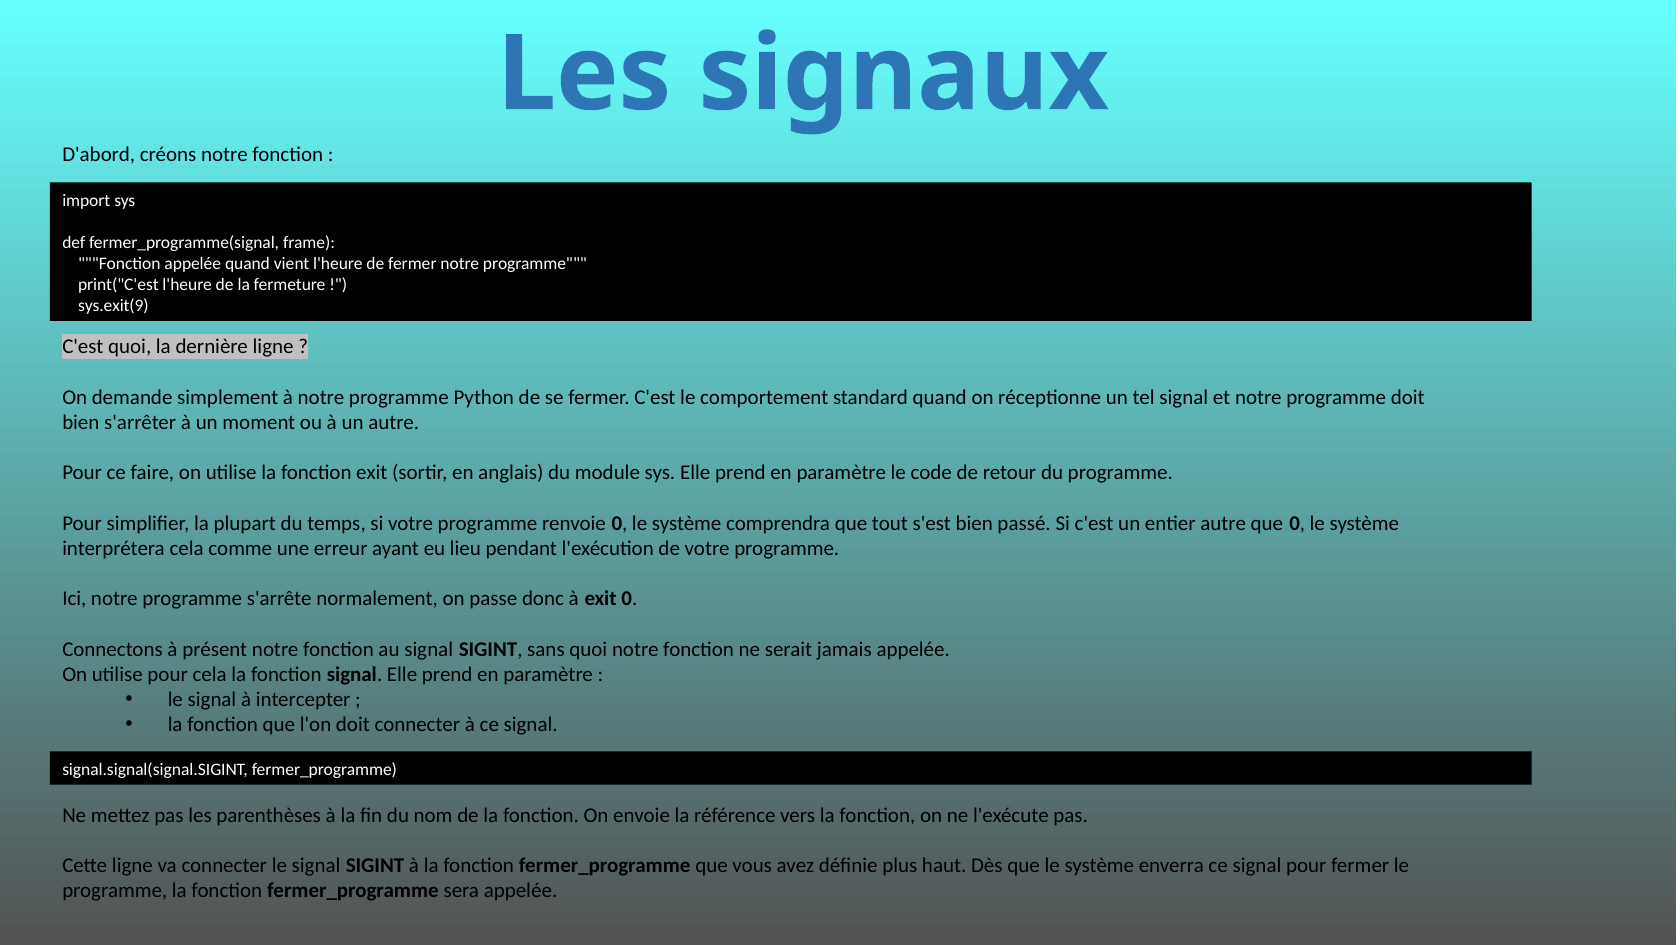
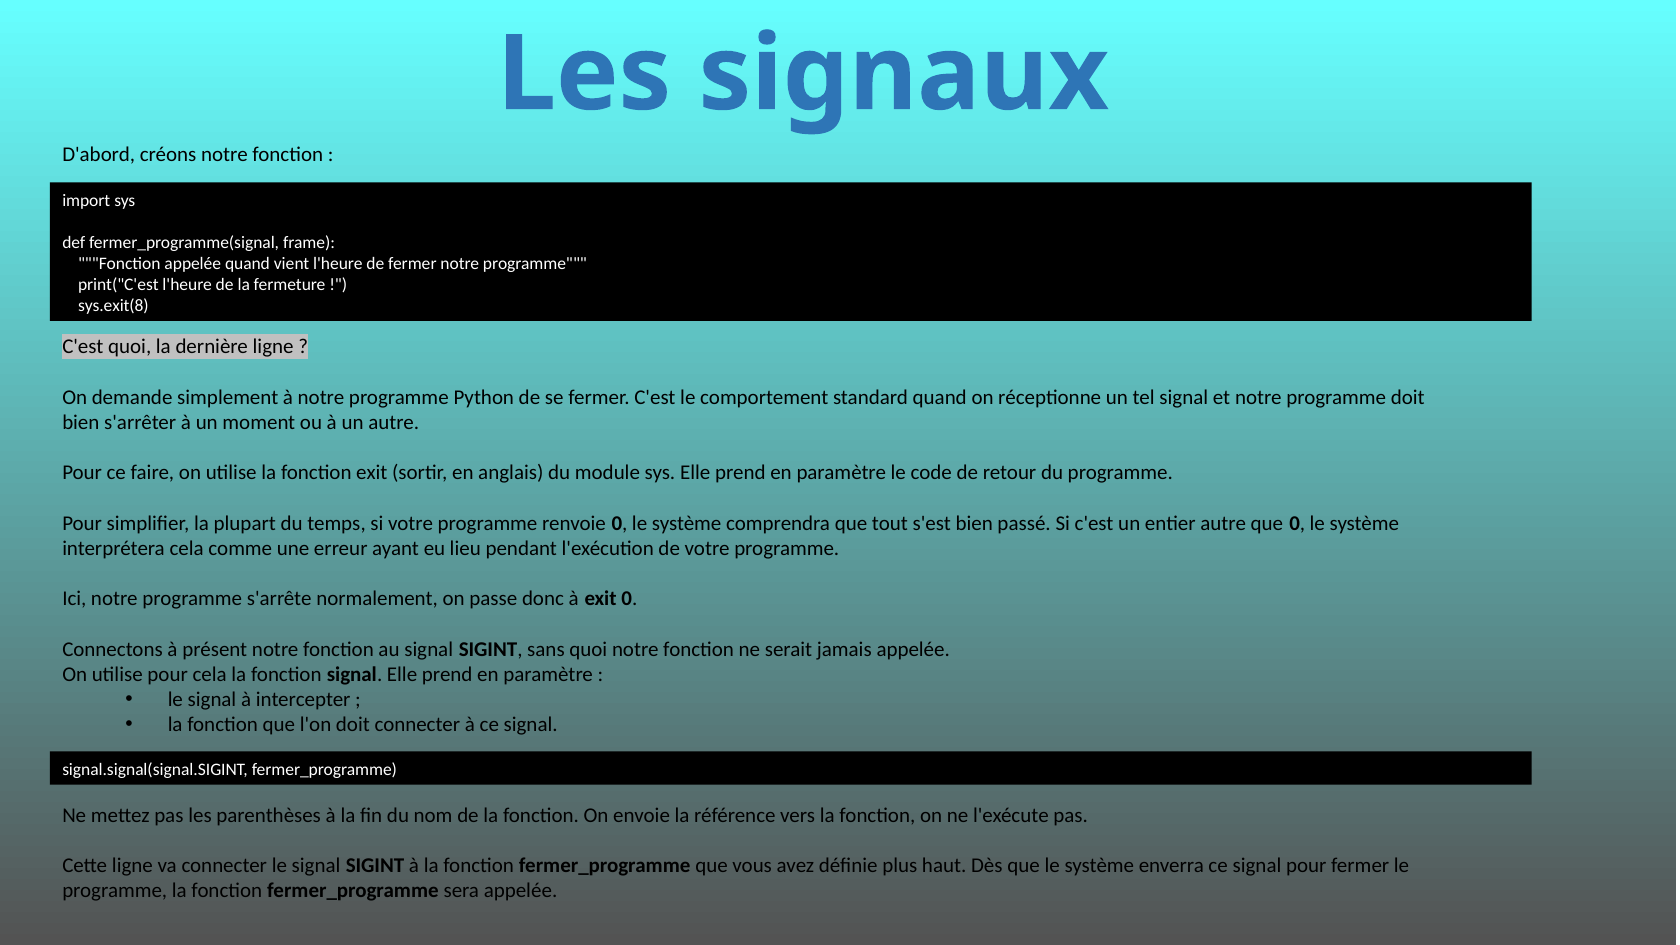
sys.exit(9: sys.exit(9 -> sys.exit(8
